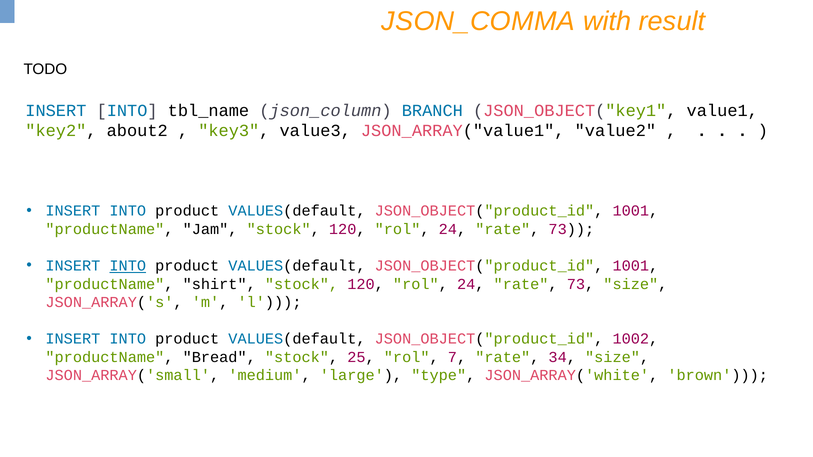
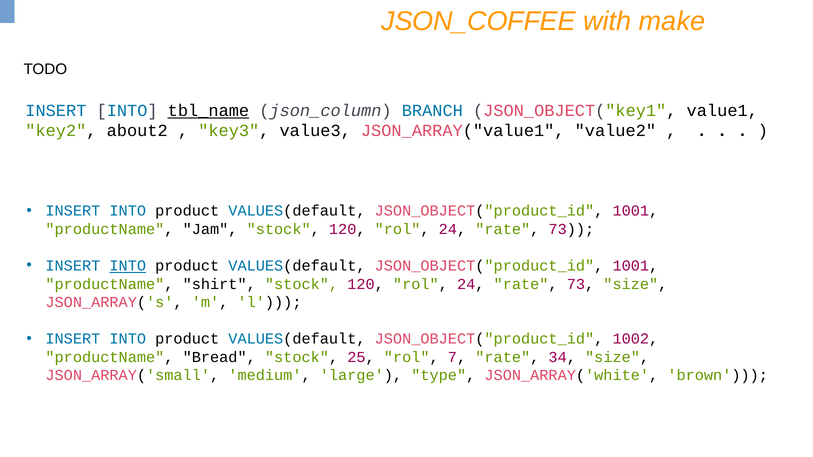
JSON_COMMA: JSON_COMMA -> JSON_COFFEE
result: result -> make
tbl_name underline: none -> present
